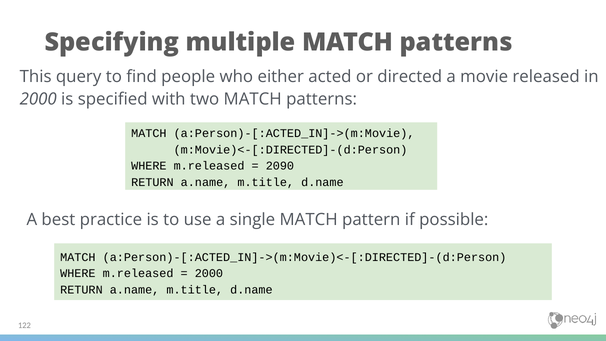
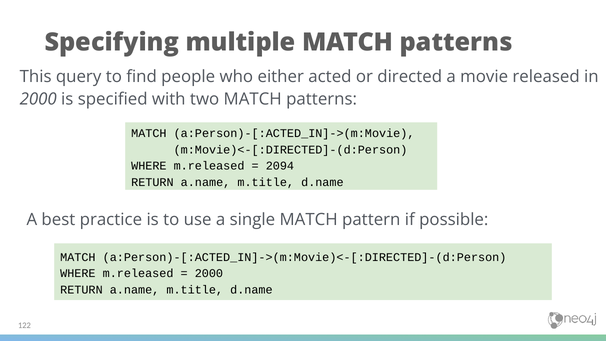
2090: 2090 -> 2094
